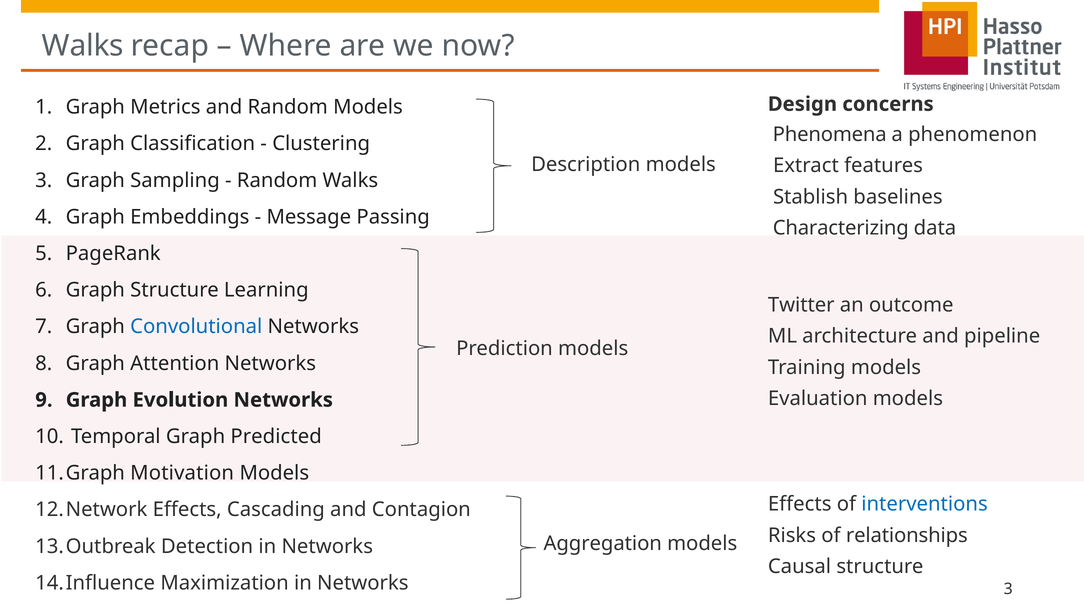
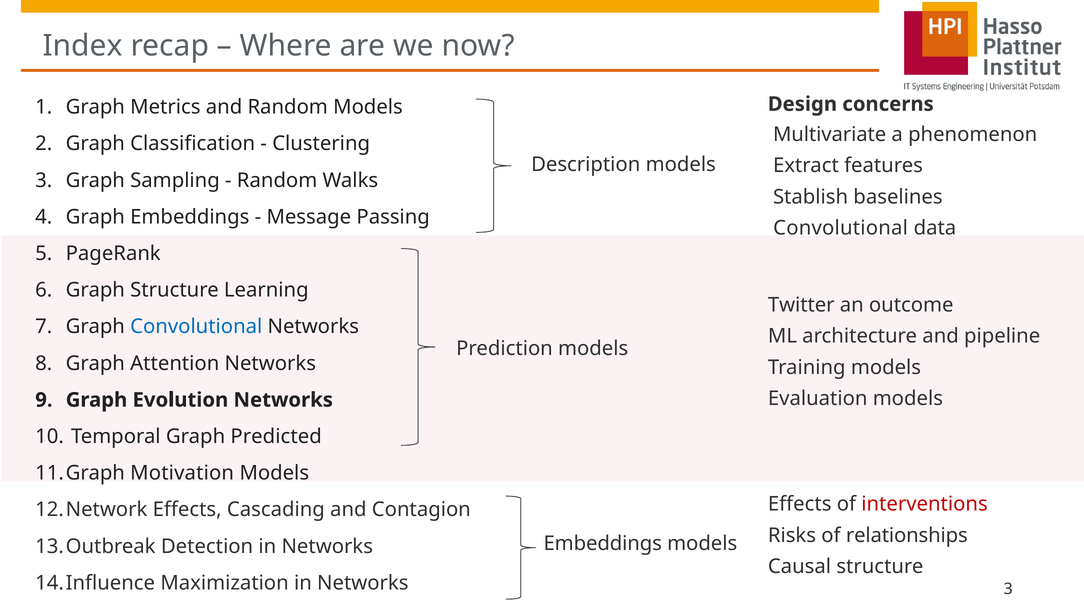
Walks at (83, 46): Walks -> Index
Phenomena: Phenomena -> Multivariate
Characterizing at (841, 228): Characterizing -> Convolutional
interventions colour: blue -> red
Aggregation at (603, 543): Aggregation -> Embeddings
